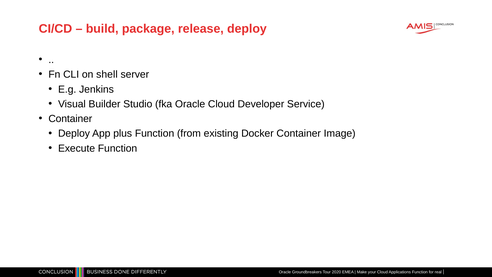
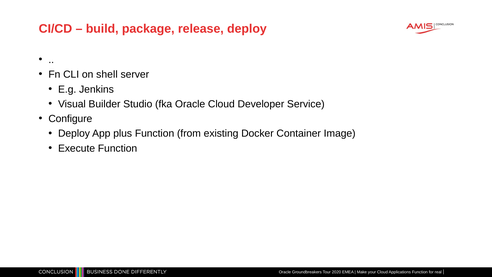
Container at (70, 119): Container -> Configure
